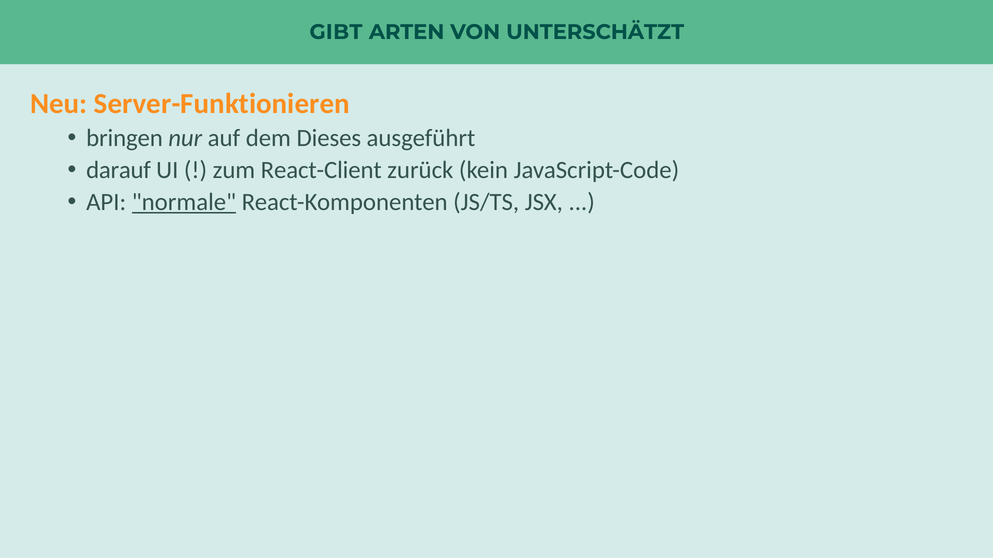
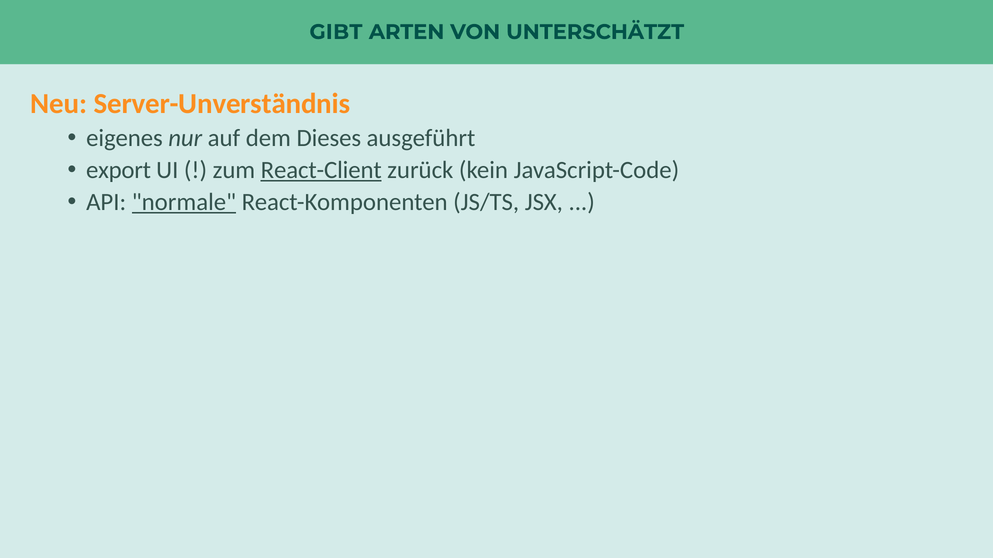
Server-Funktionieren: Server-Funktionieren -> Server-Unverständnis
bringen: bringen -> eigenes
darauf: darauf -> export
React-Client underline: none -> present
